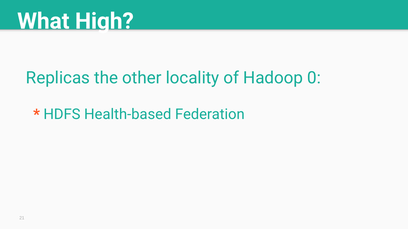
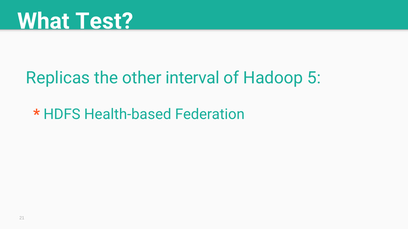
High: High -> Test
locality: locality -> interval
0: 0 -> 5
